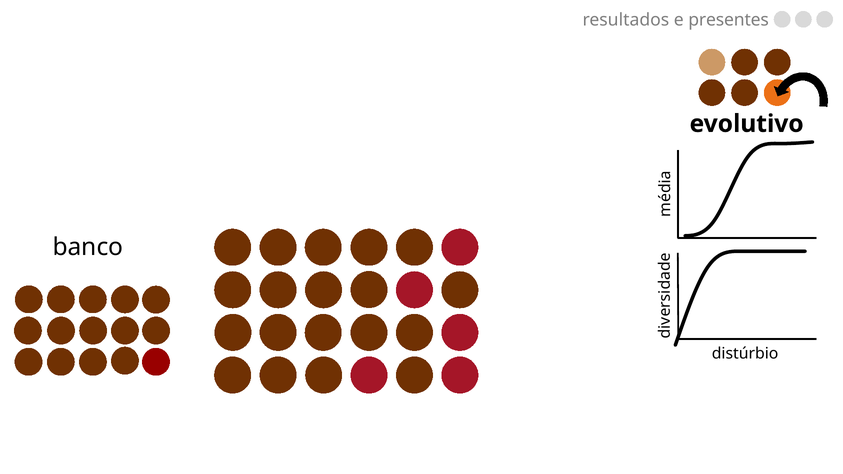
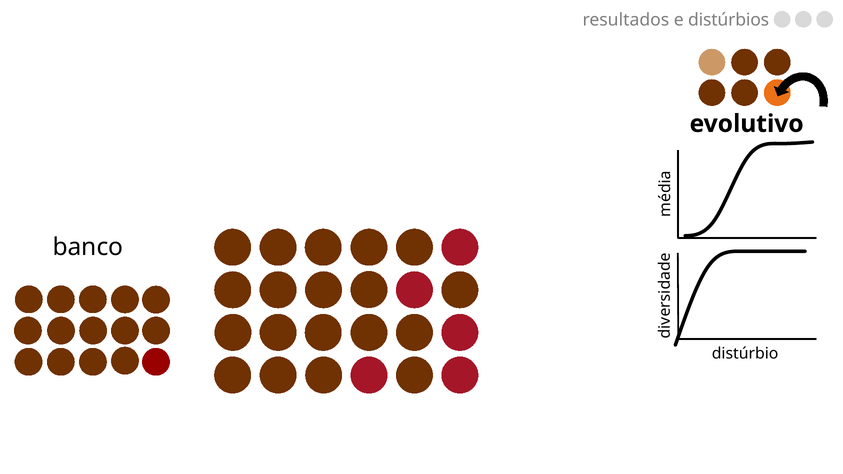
presentes: presentes -> distúrbios
